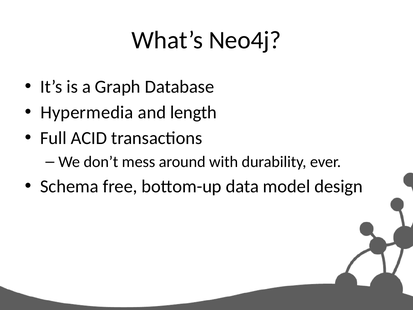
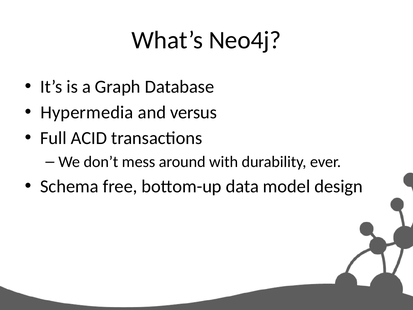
length: length -> versus
